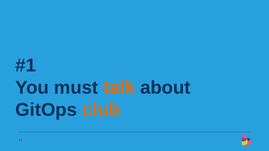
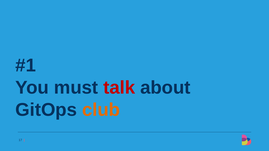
talk colour: orange -> red
